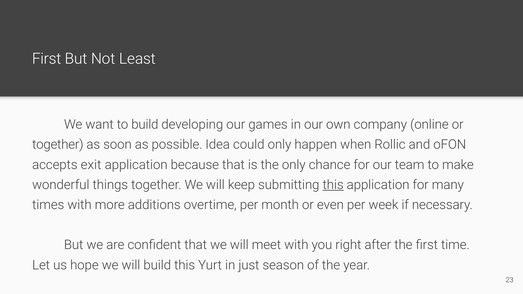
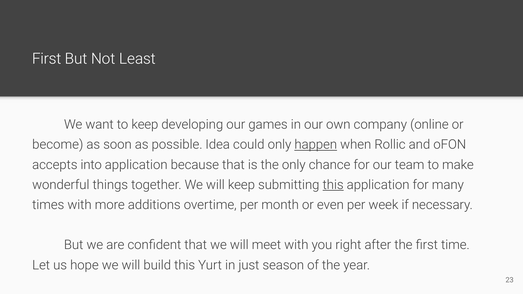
to build: build -> keep
together at (58, 145): together -> become
happen underline: none -> present
exit: exit -> into
